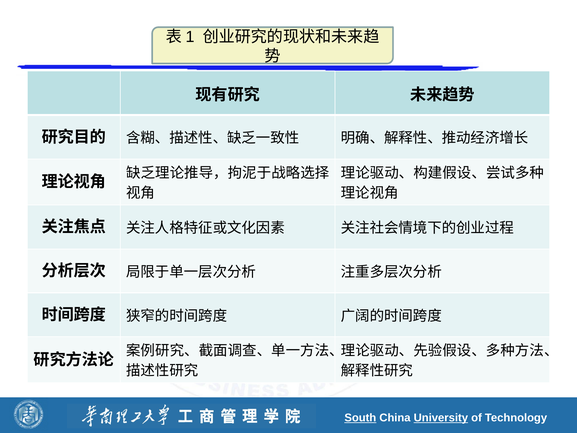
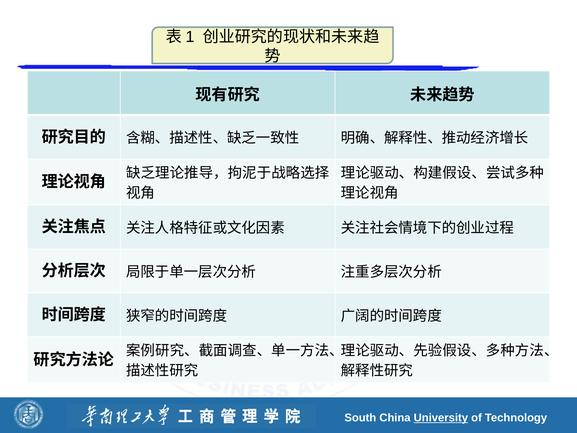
South underline: present -> none
